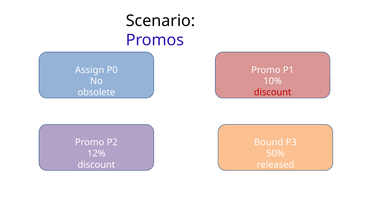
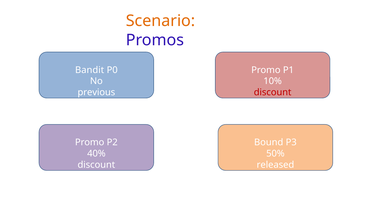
Scenario colour: black -> orange
Assign: Assign -> Bandit
obsolete: obsolete -> previous
12%: 12% -> 40%
